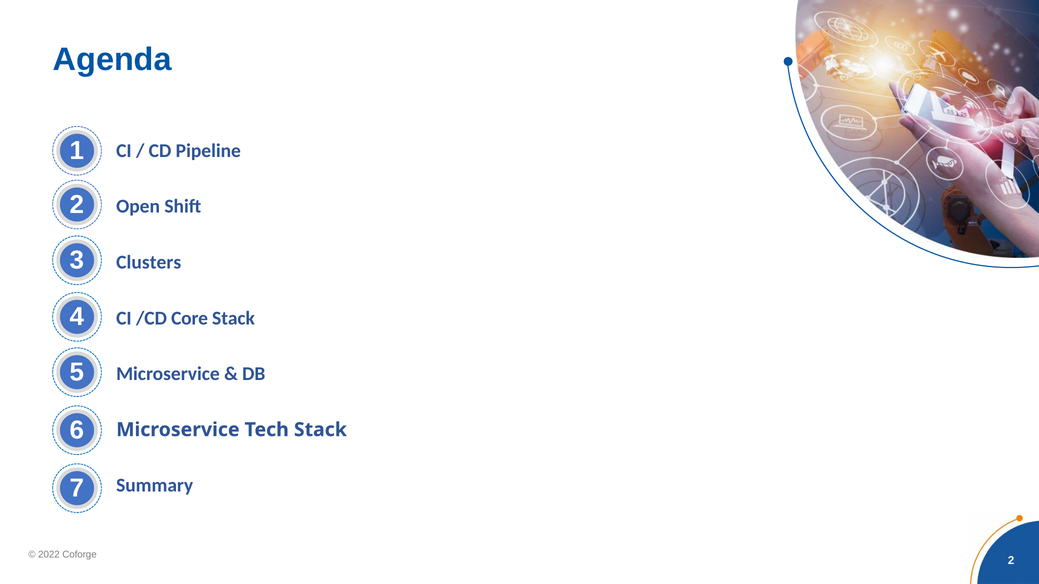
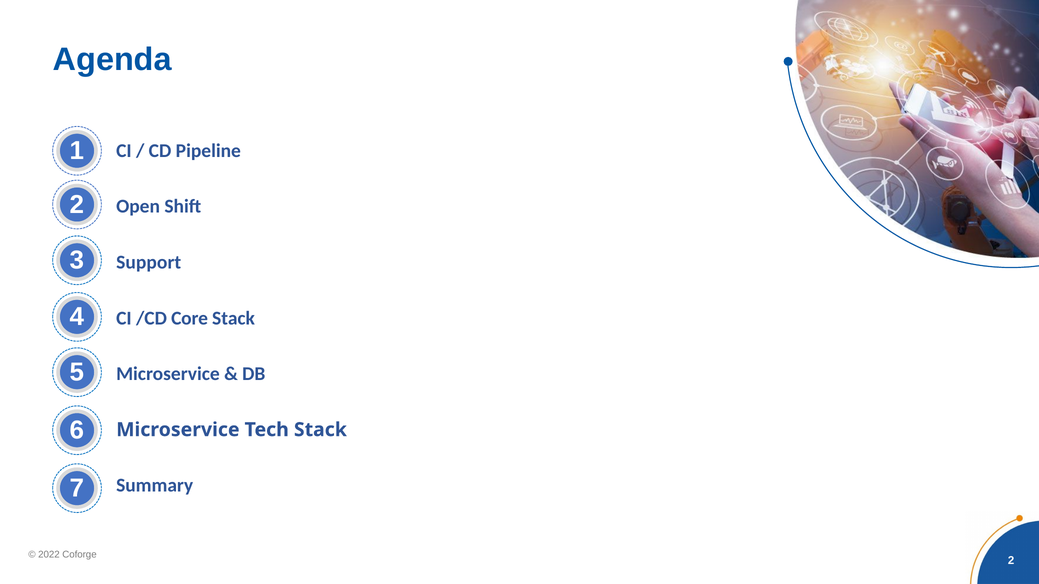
Clusters: Clusters -> Support
